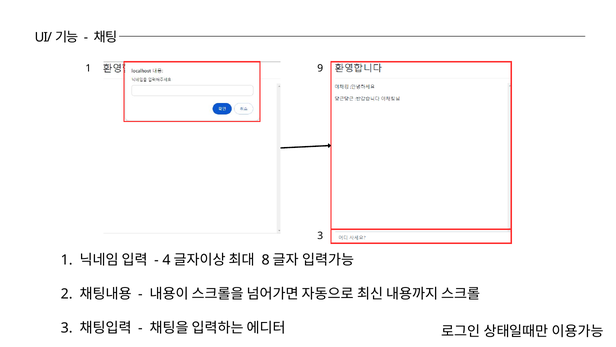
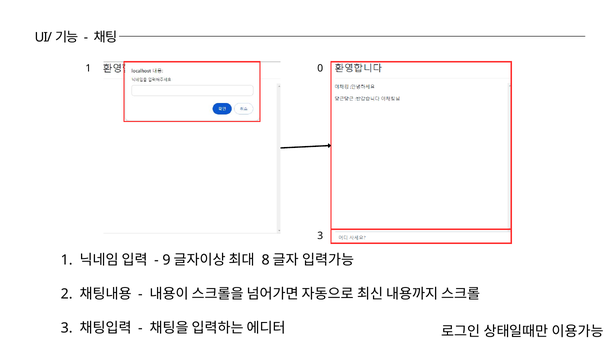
9: 9 -> 0
4: 4 -> 9
